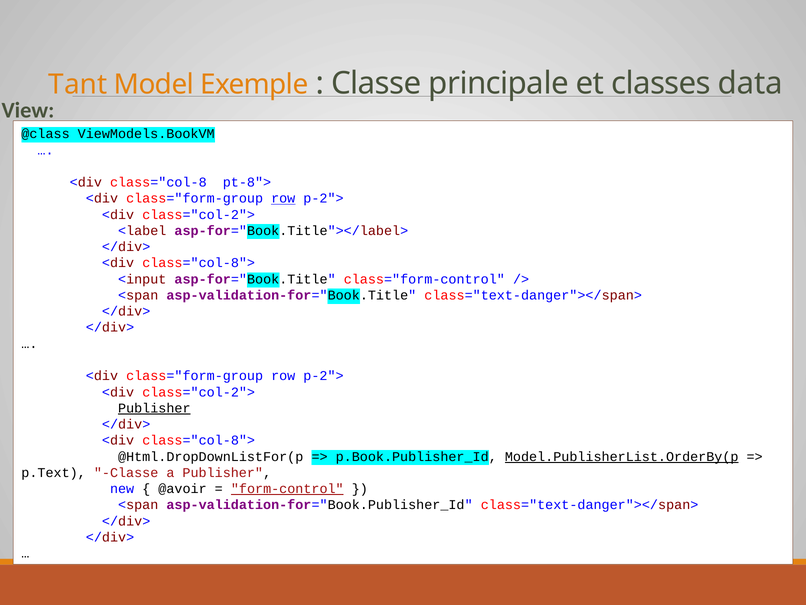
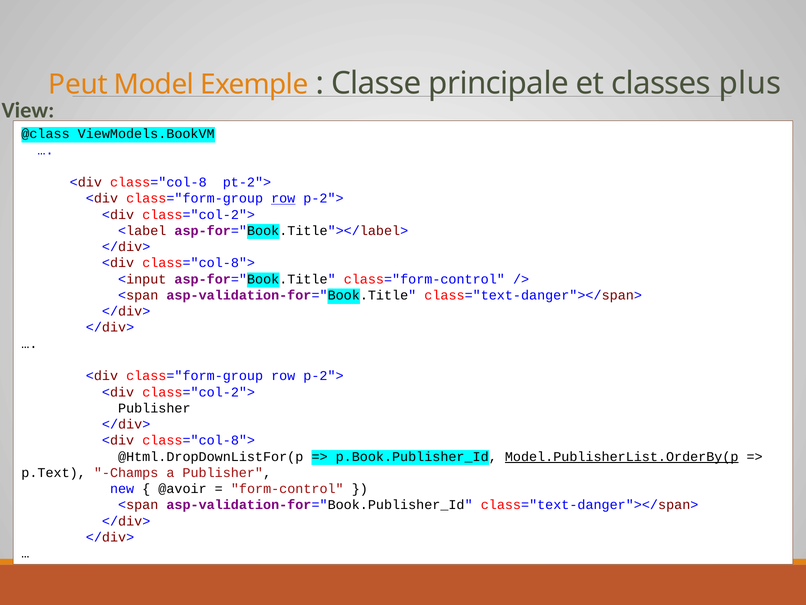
Tant: Tant -> Peut
data: data -> plus
pt-8">: pt-8"> -> pt-2">
Publisher at (154, 408) underline: present -> none
p.Text Classe: Classe -> Champs
form-control underline: present -> none
